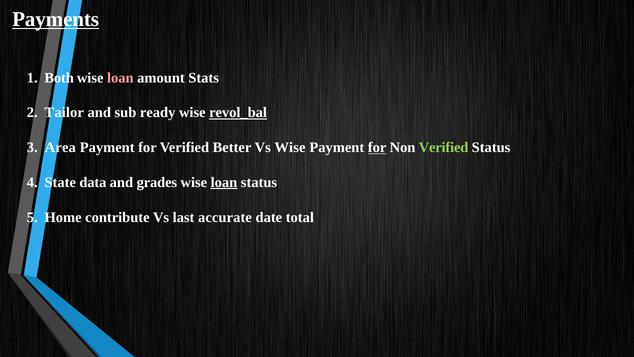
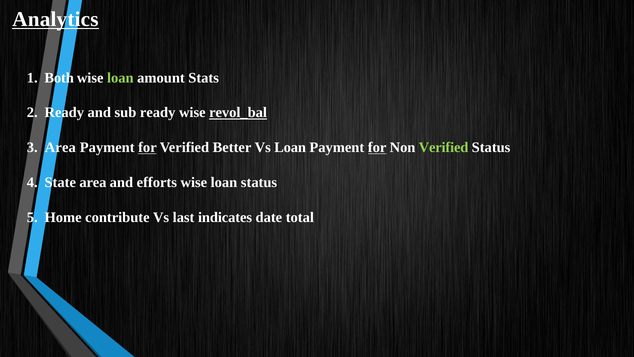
Payments: Payments -> Analytics
loan at (120, 78) colour: pink -> light green
Tailor at (64, 112): Tailor -> Ready
for at (147, 147) underline: none -> present
Vs Wise: Wise -> Loan
State data: data -> area
grades: grades -> efforts
loan at (224, 182) underline: present -> none
accurate: accurate -> indicates
